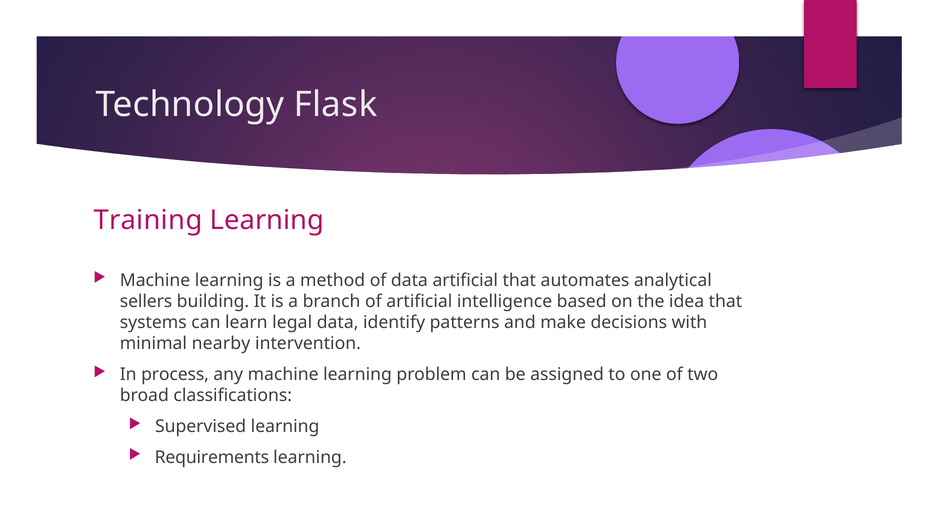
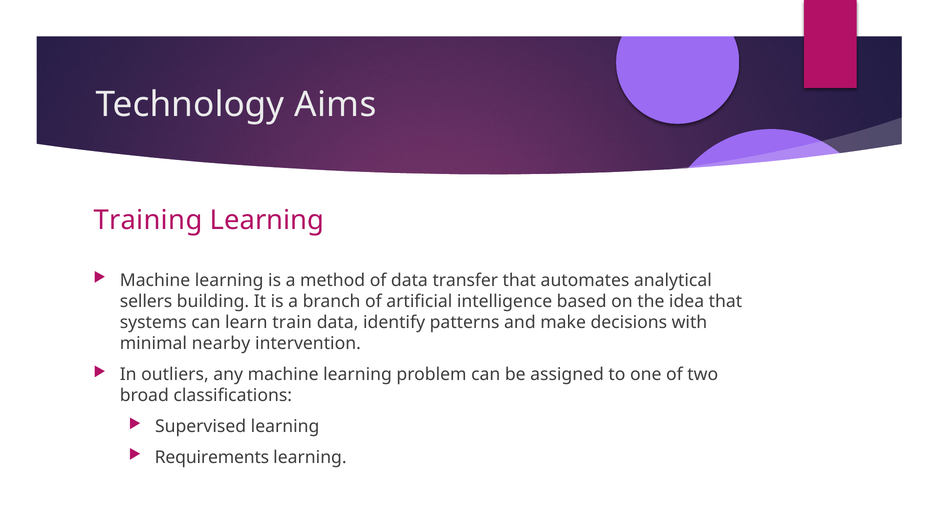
Flask: Flask -> Aims
data artificial: artificial -> transfer
legal: legal -> train
process: process -> outliers
